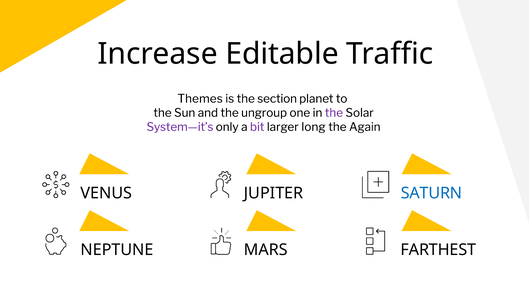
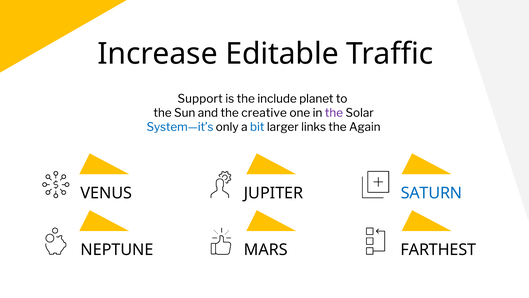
Themes: Themes -> Support
section: section -> include
ungroup: ungroup -> creative
System—it’s colour: purple -> blue
bit colour: purple -> blue
long: long -> links
